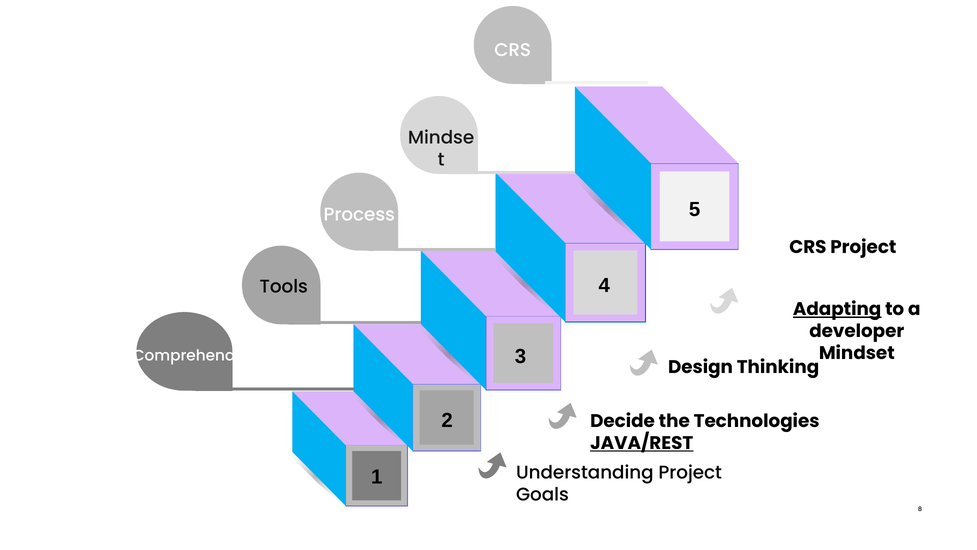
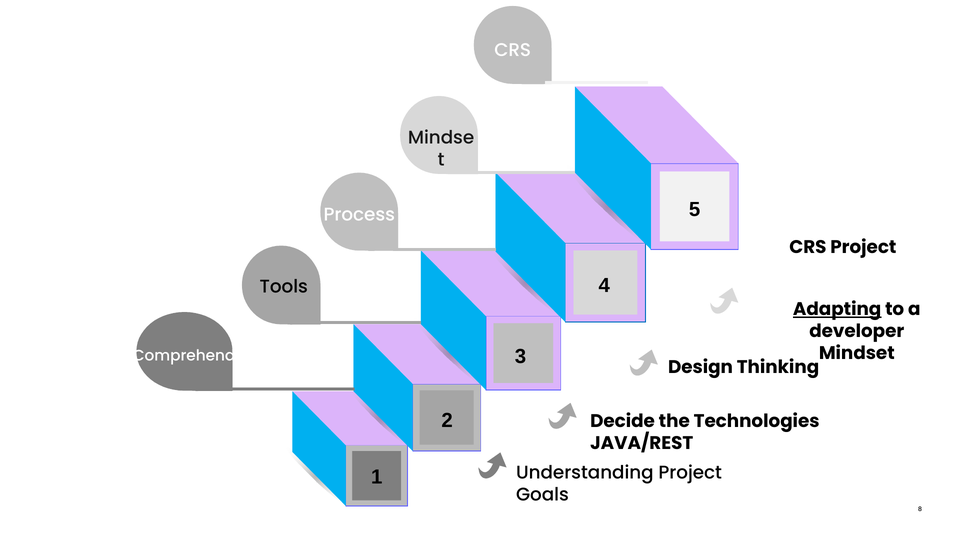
JAVA/REST underline: present -> none
